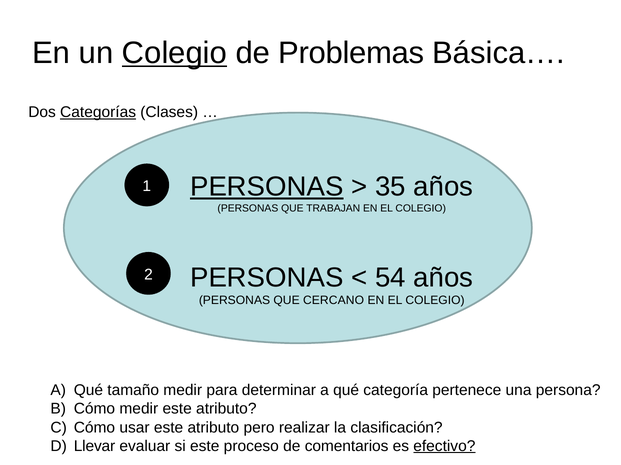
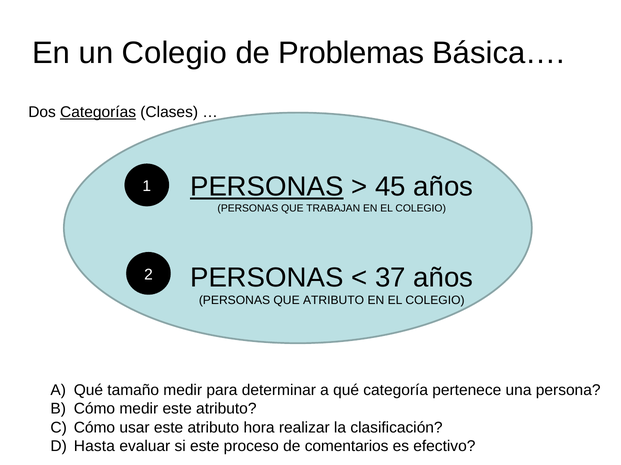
Colegio at (174, 53) underline: present -> none
35: 35 -> 45
54: 54 -> 37
QUE CERCANO: CERCANO -> ATRIBUTO
pero: pero -> hora
Llevar: Llevar -> Hasta
efectivo underline: present -> none
